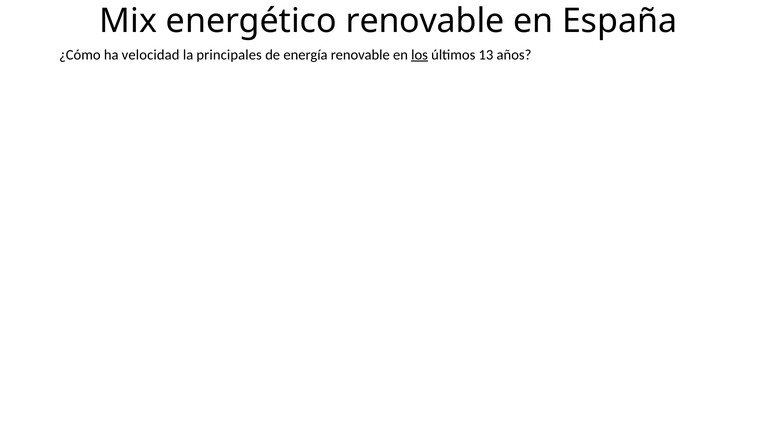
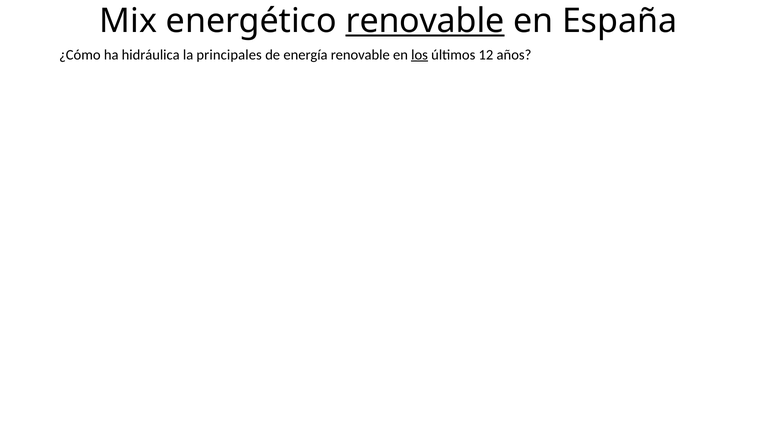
renovable at (425, 21) underline: none -> present
velocidad: velocidad -> hidráulica
13: 13 -> 12
